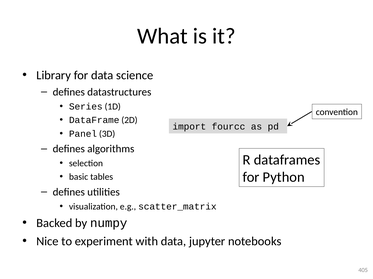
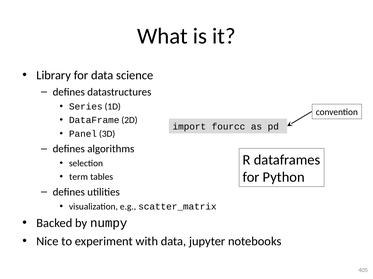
basic: basic -> term
